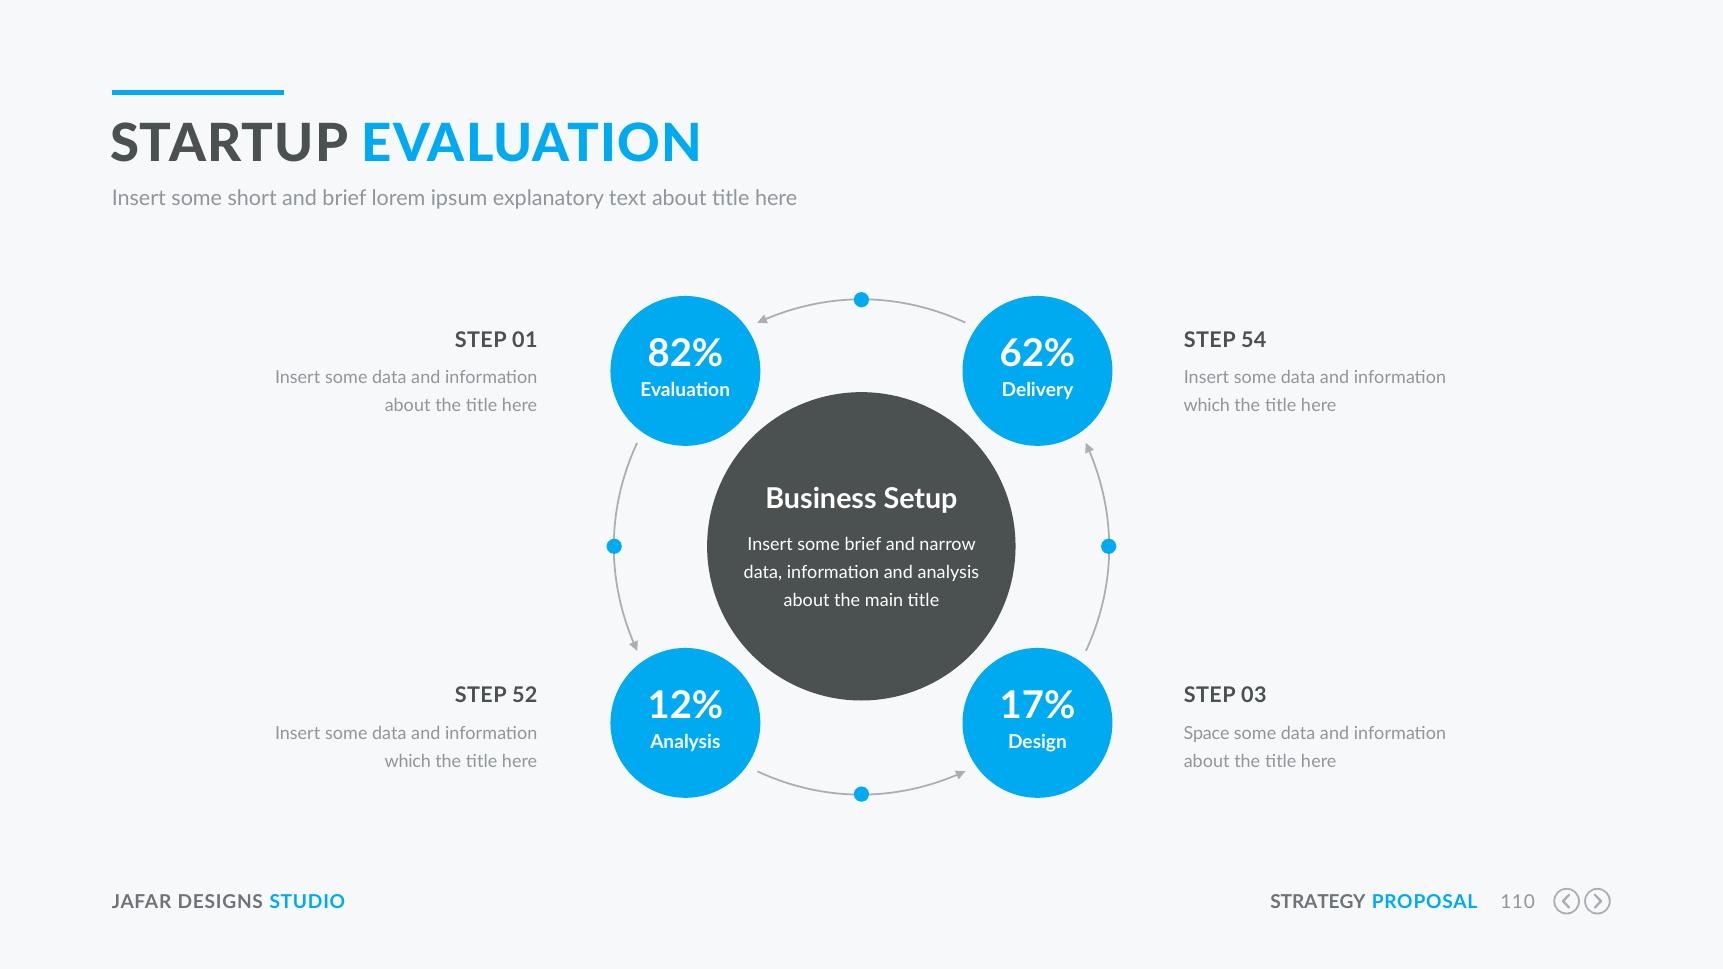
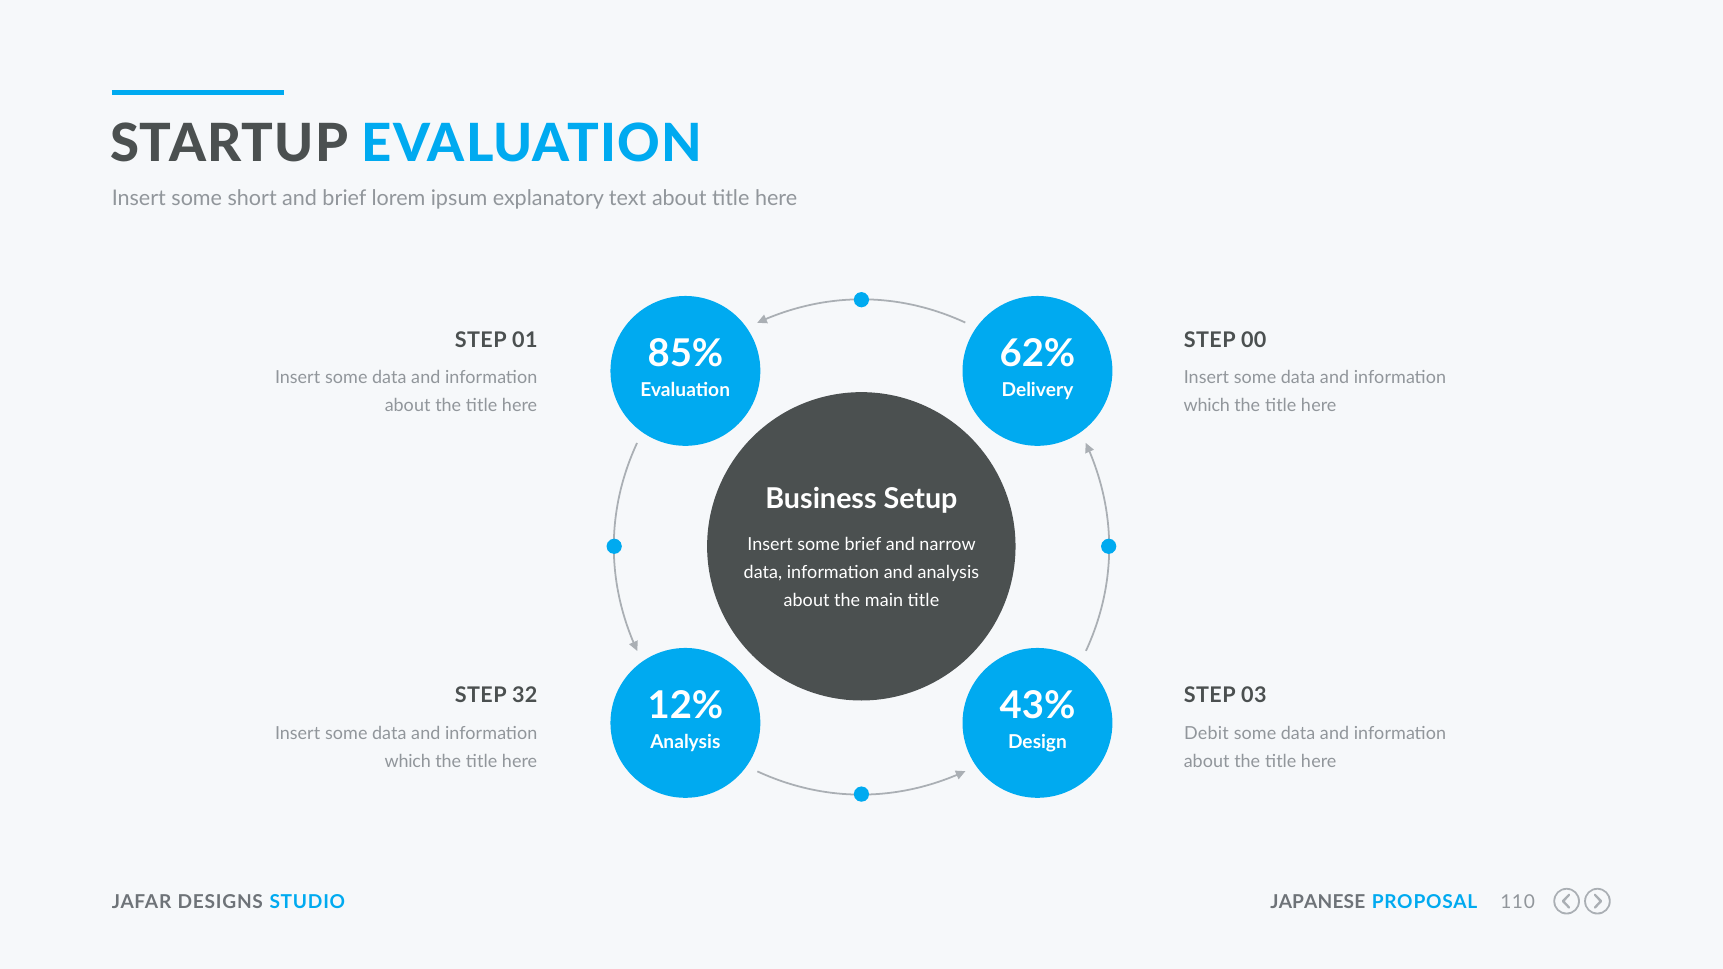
54: 54 -> 00
82%: 82% -> 85%
52: 52 -> 32
17%: 17% -> 43%
Space: Space -> Debit
STRATEGY: STRATEGY -> JAPANESE
